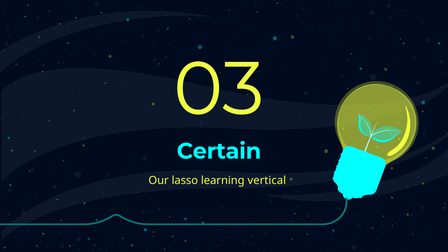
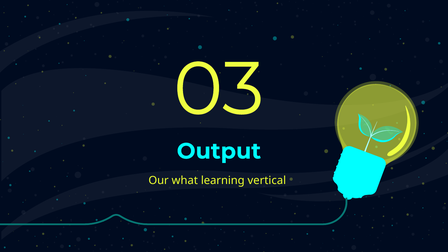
Certain: Certain -> Output
lasso: lasso -> what
